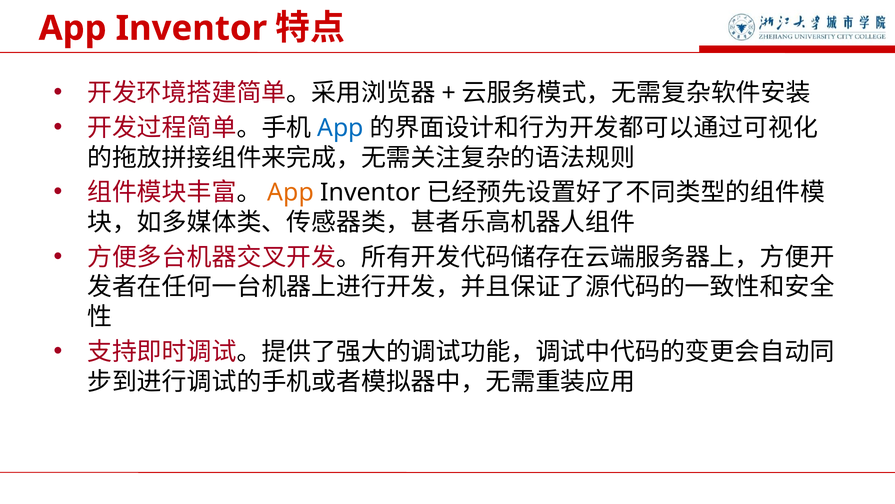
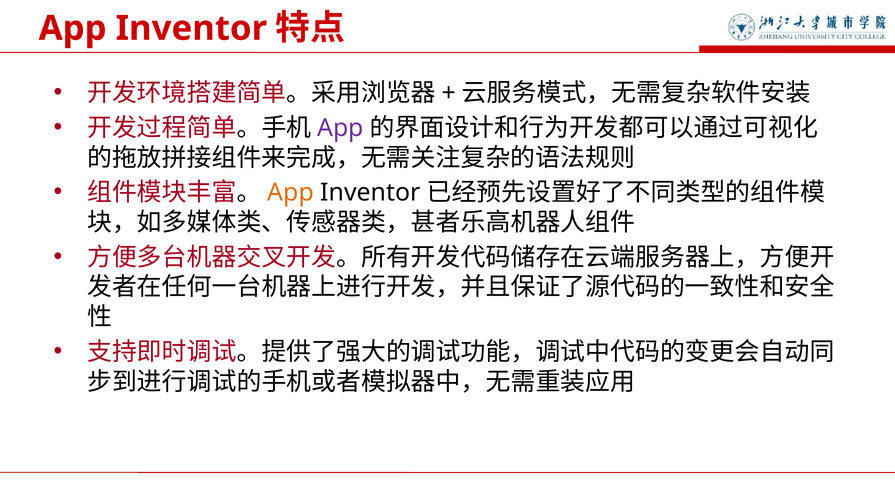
App at (341, 128) colour: blue -> purple
